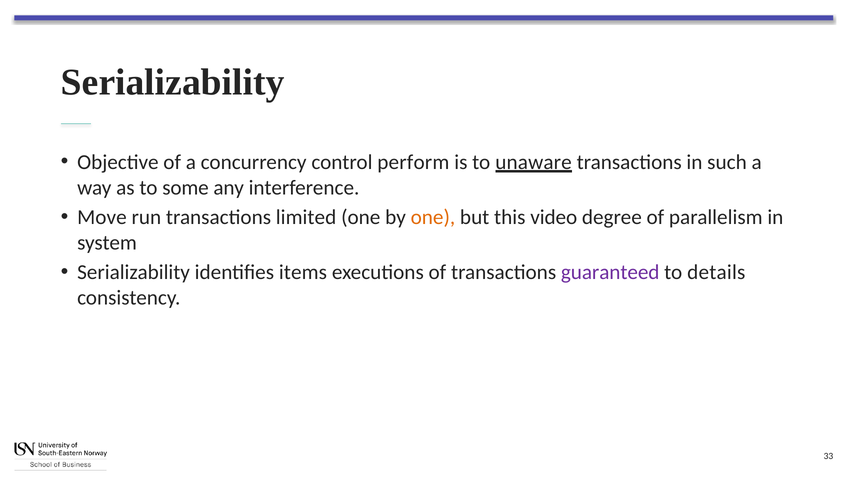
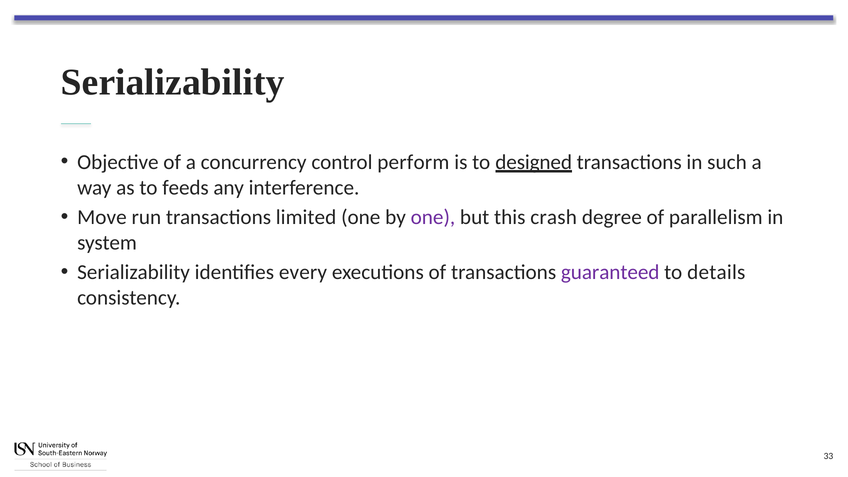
unaware: unaware -> designed
some: some -> feeds
one at (433, 217) colour: orange -> purple
video: video -> crash
items: items -> every
